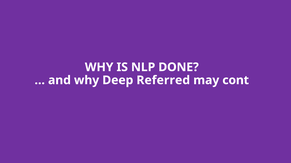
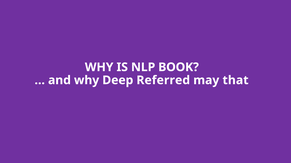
DONE: DONE -> BOOK
cont: cont -> that
